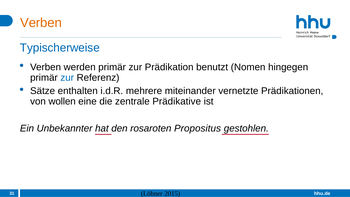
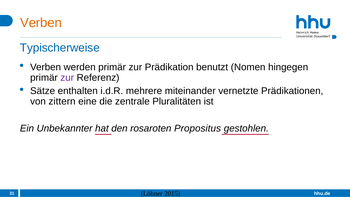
zur at (67, 78) colour: blue -> purple
wollen: wollen -> zittern
Prädikative: Prädikative -> Pluralitäten
